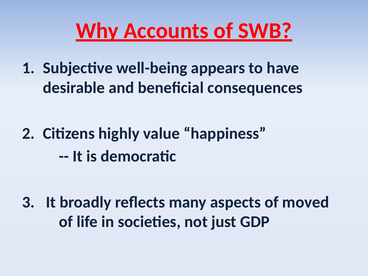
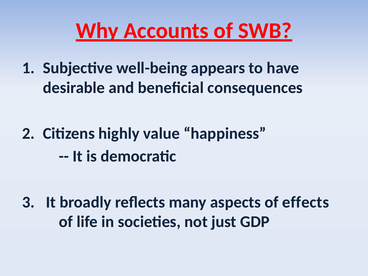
moved: moved -> effects
